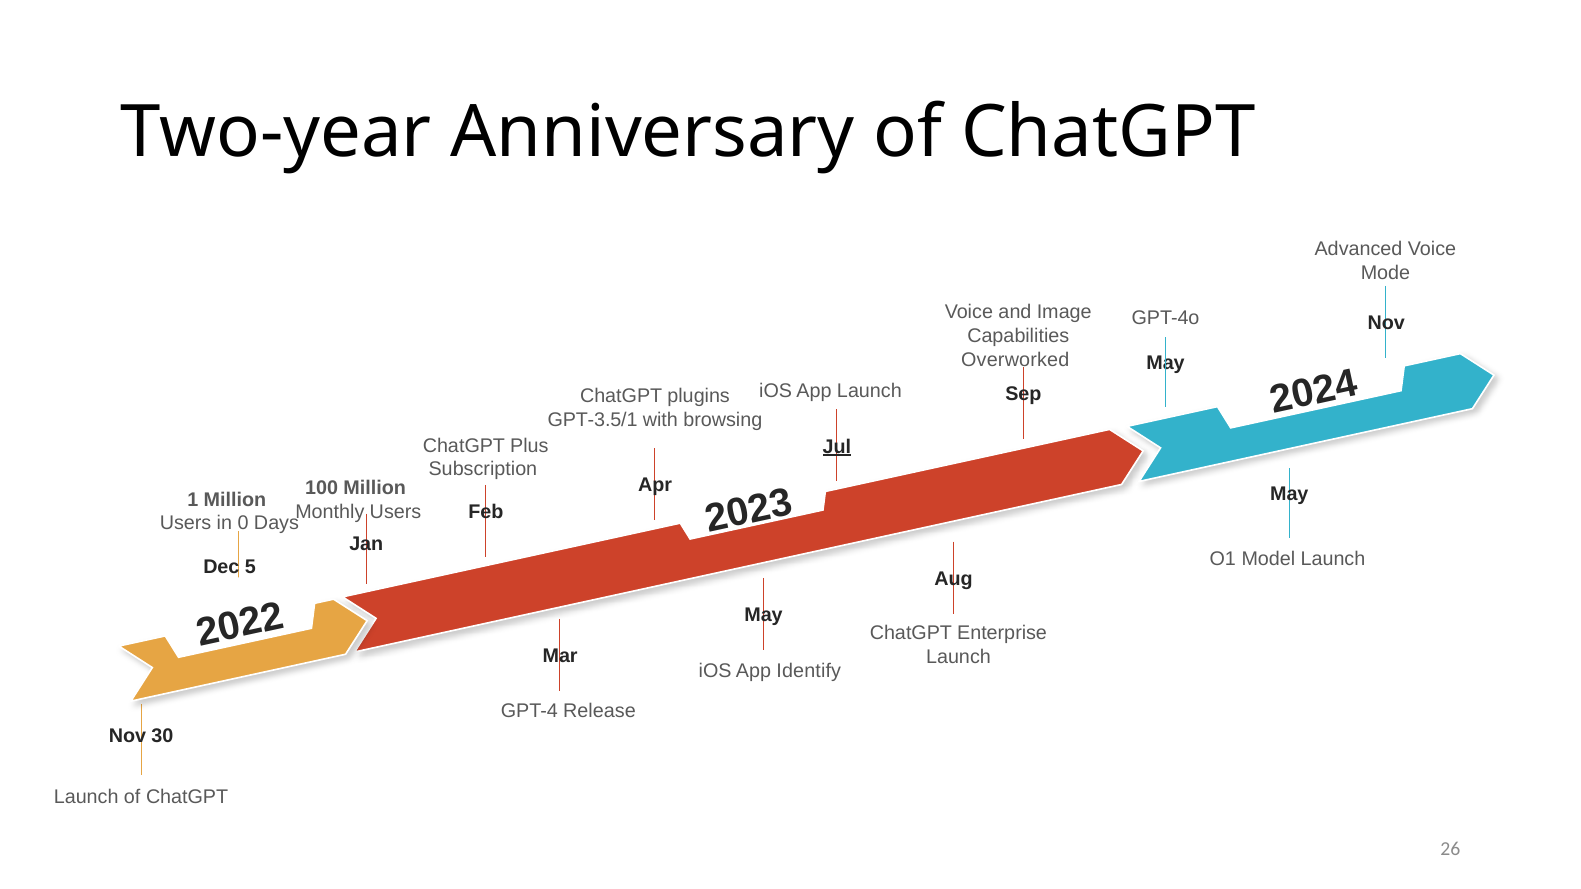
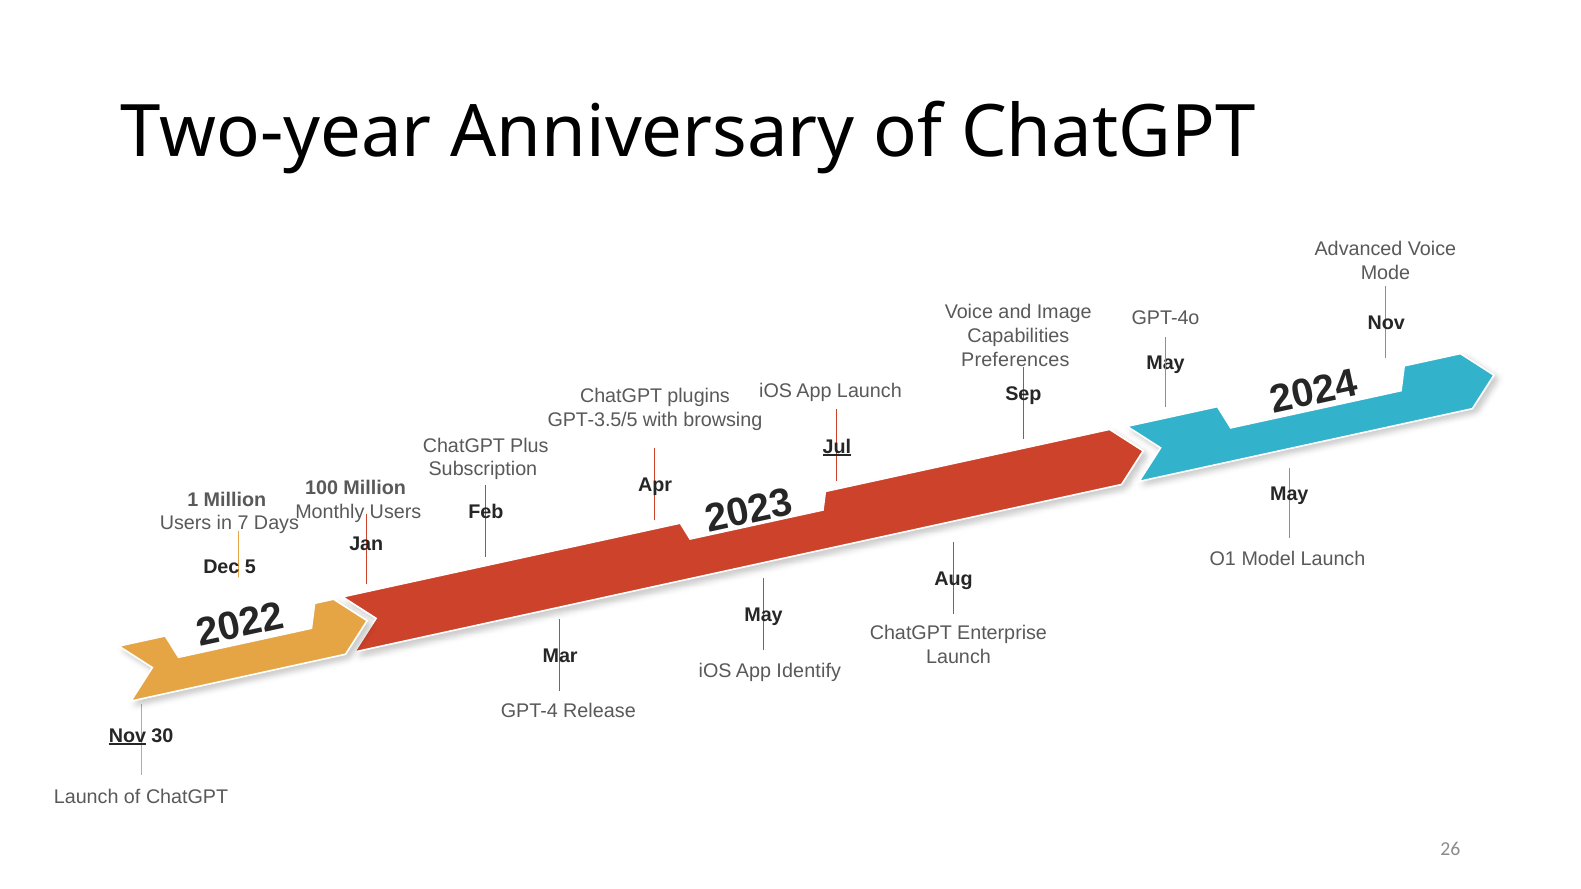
Overworked: Overworked -> Preferences
GPT-3.5/1: GPT-3.5/1 -> GPT-3.5/5
in 0: 0 -> 7
Nov at (127, 736) underline: none -> present
